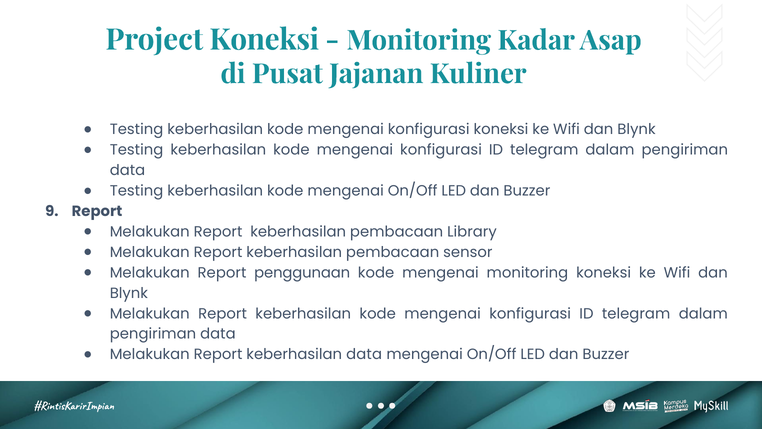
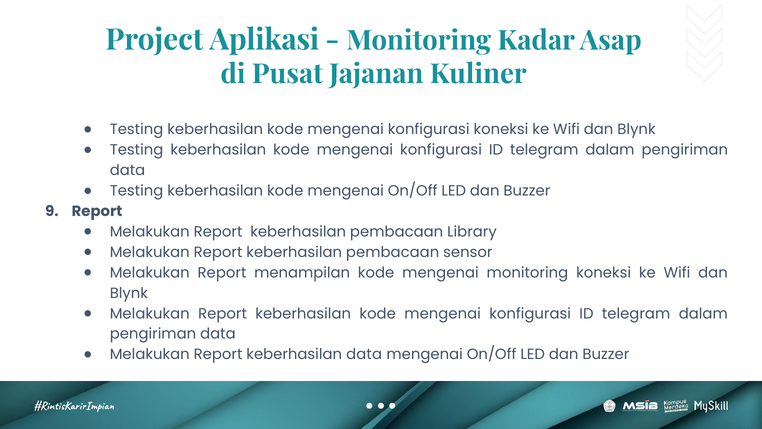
Project Koneksi: Koneksi -> Aplikasi
penggunaan: penggunaan -> menampilan
